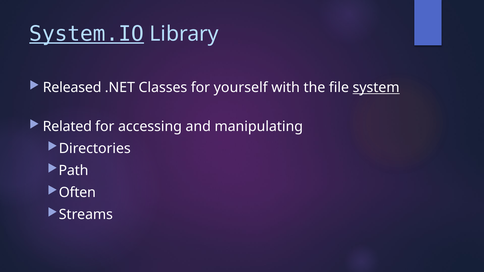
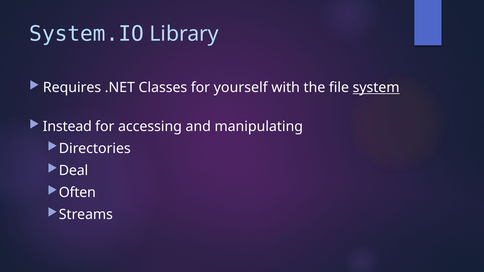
System.IO underline: present -> none
Released: Released -> Requires
Related: Related -> Instead
Path: Path -> Deal
